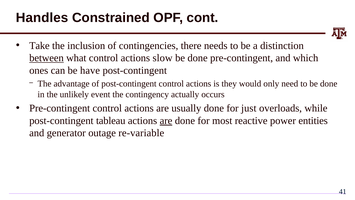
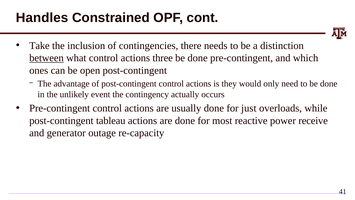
slow: slow -> three
have: have -> open
are at (166, 120) underline: present -> none
entities: entities -> receive
re-variable: re-variable -> re-capacity
